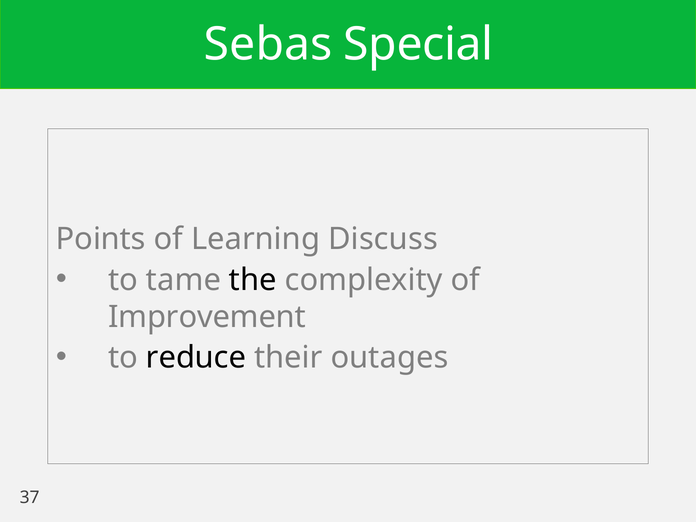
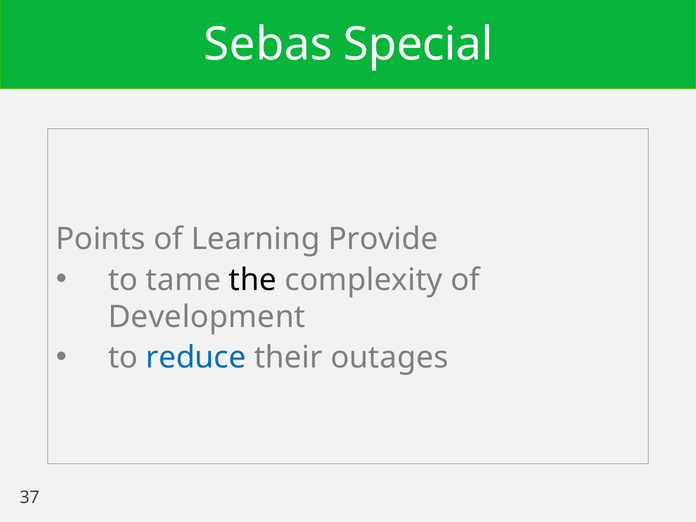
Discuss: Discuss -> Provide
Improvement: Improvement -> Development
reduce colour: black -> blue
